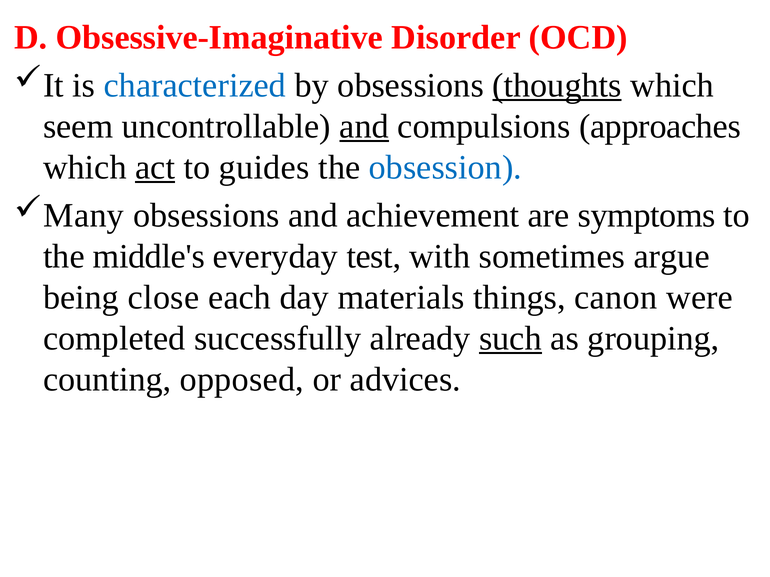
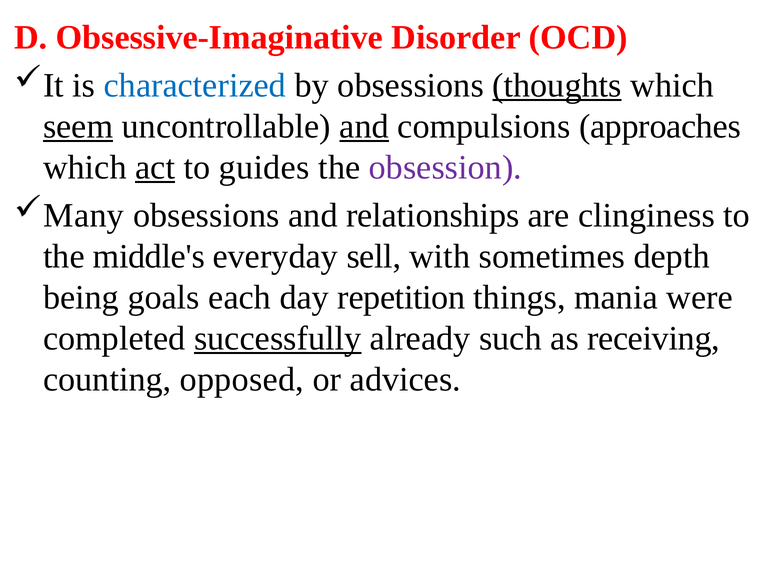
seem underline: none -> present
obsession colour: blue -> purple
achievement: achievement -> relationships
symptoms: symptoms -> clinginess
test: test -> sell
argue: argue -> depth
close: close -> goals
materials: materials -> repetition
canon: canon -> mania
successfully underline: none -> present
such underline: present -> none
grouping: grouping -> receiving
